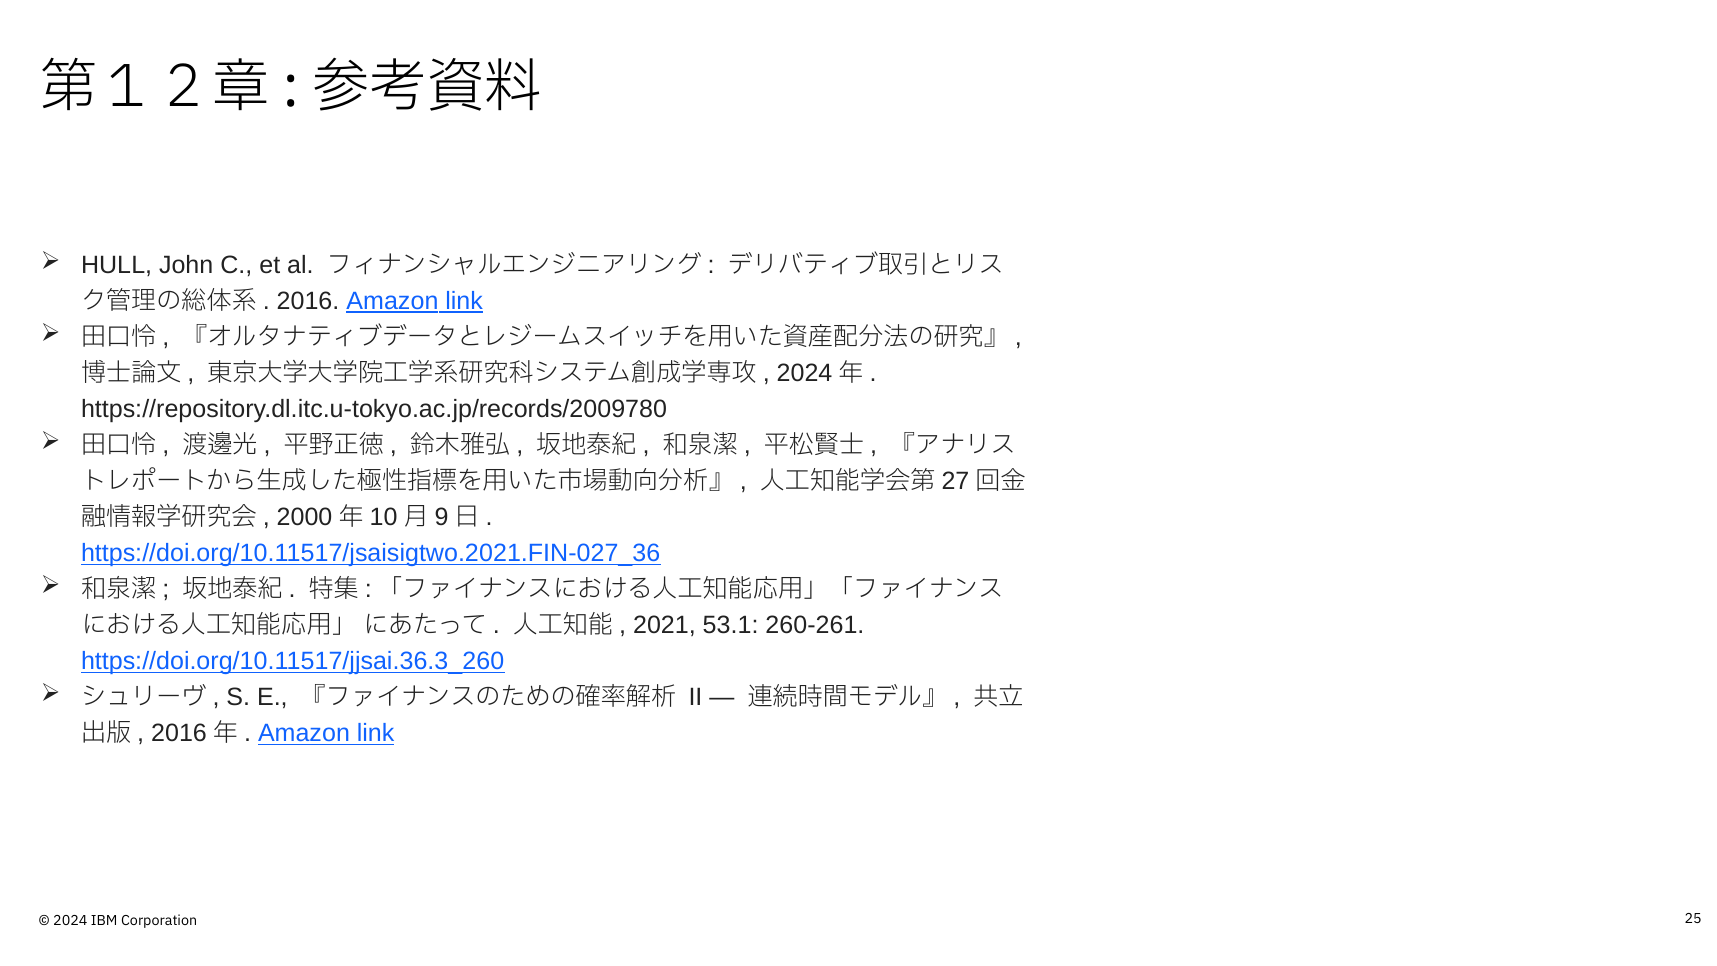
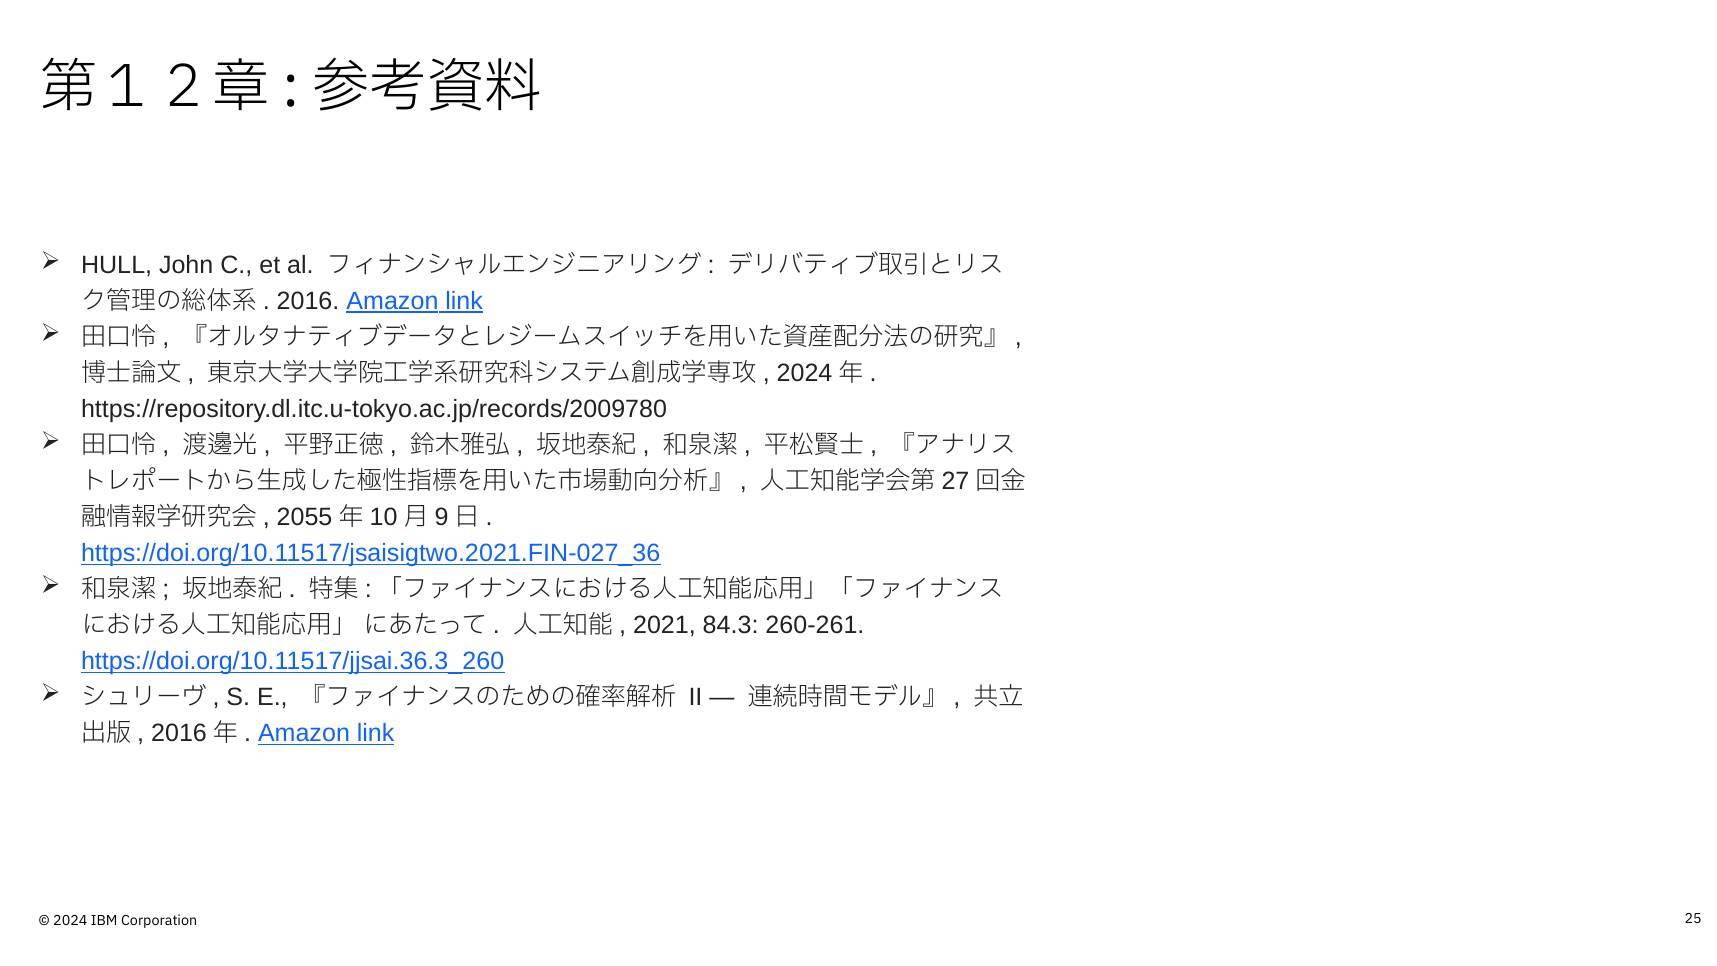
2000: 2000 -> 2055
53.1: 53.1 -> 84.3
